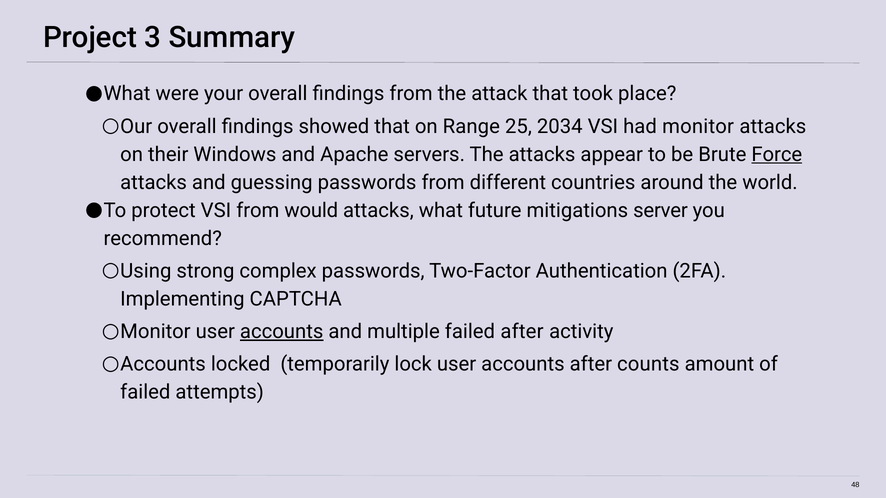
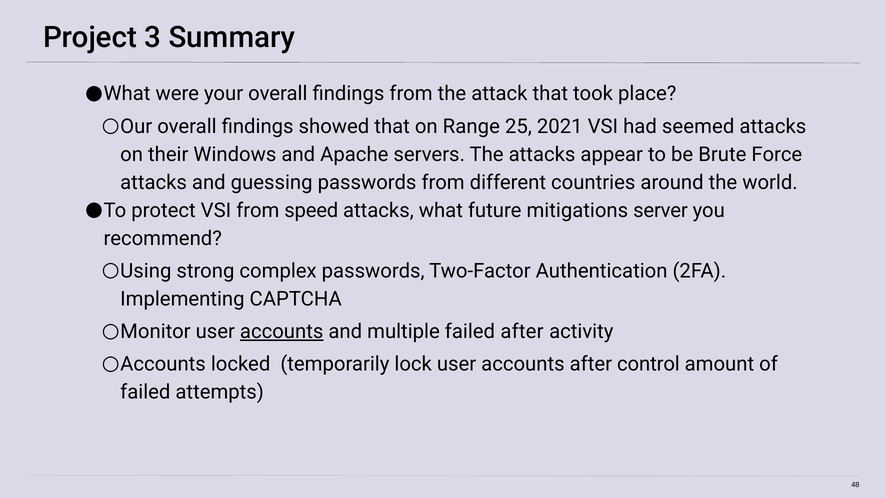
2034: 2034 -> 2021
had monitor: monitor -> seemed
Force underline: present -> none
would: would -> speed
counts: counts -> control
